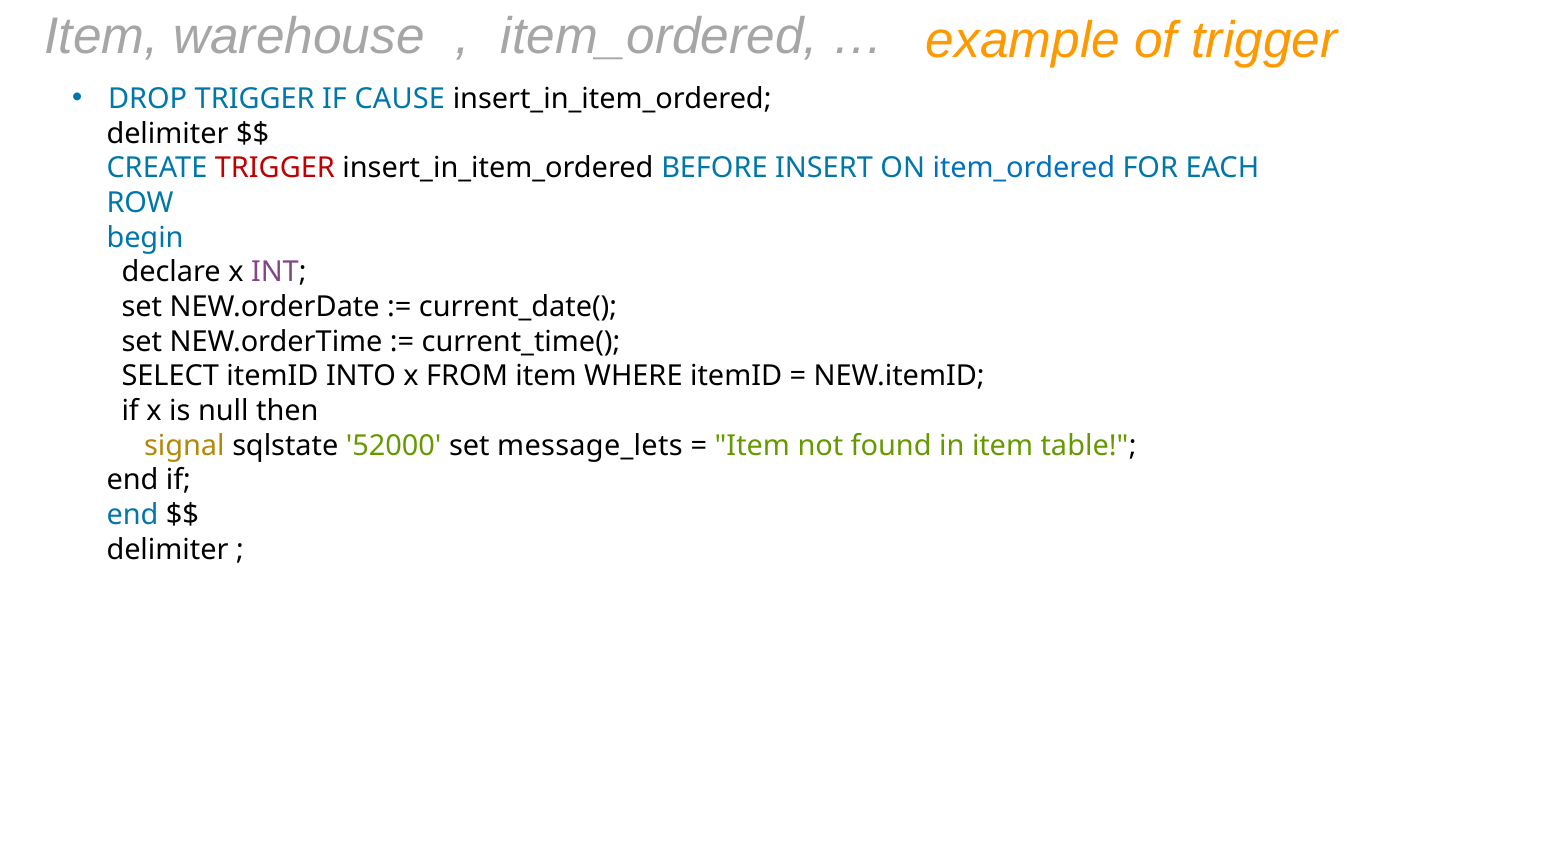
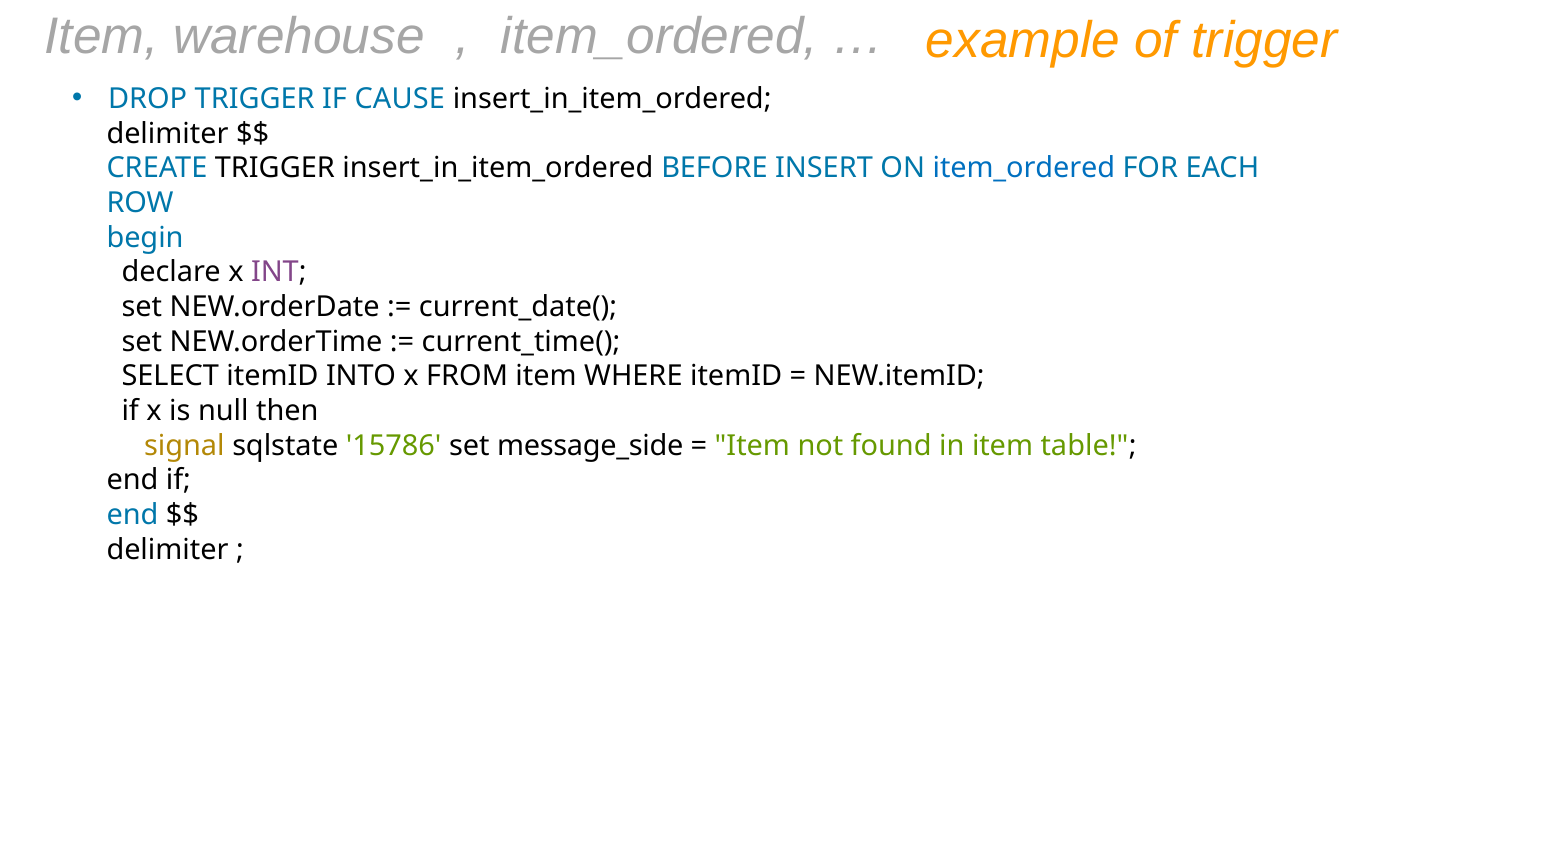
TRIGGER at (275, 168) colour: red -> black
52000: 52000 -> 15786
message_lets: message_lets -> message_side
